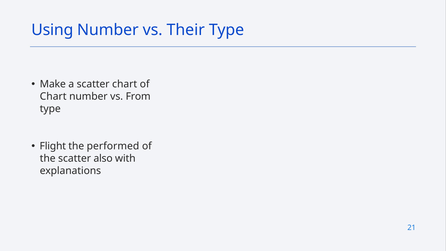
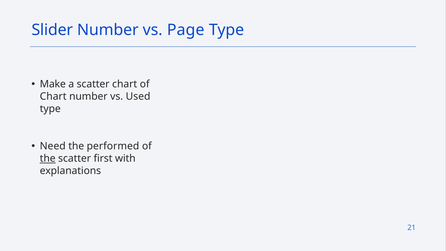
Using: Using -> Slider
Their: Their -> Page
From: From -> Used
Flight: Flight -> Need
the at (48, 158) underline: none -> present
also: also -> first
